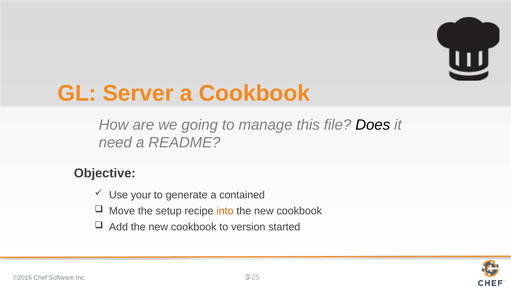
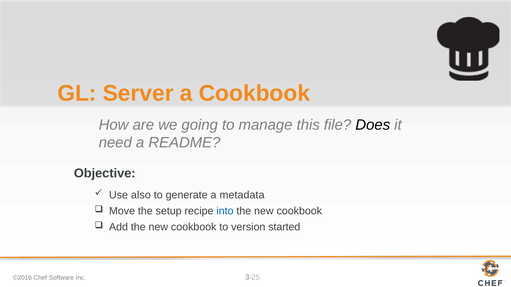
your: your -> also
contained: contained -> metadata
into colour: orange -> blue
